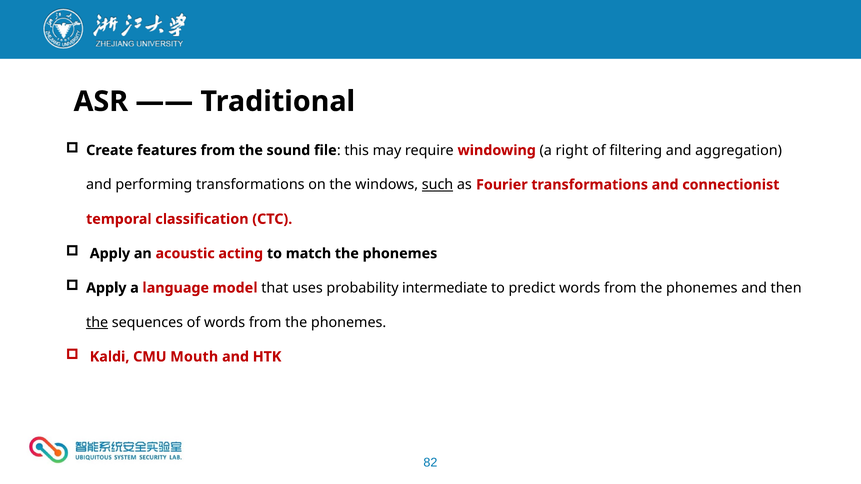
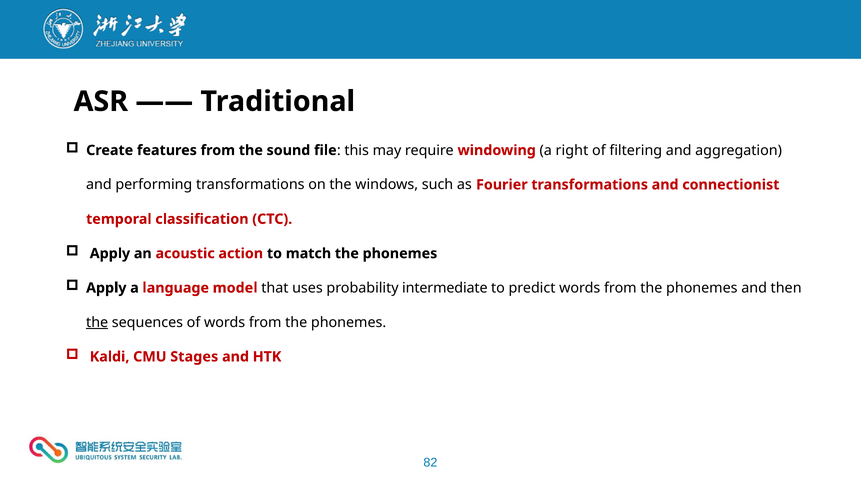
such underline: present -> none
acting: acting -> action
Mouth: Mouth -> Stages
